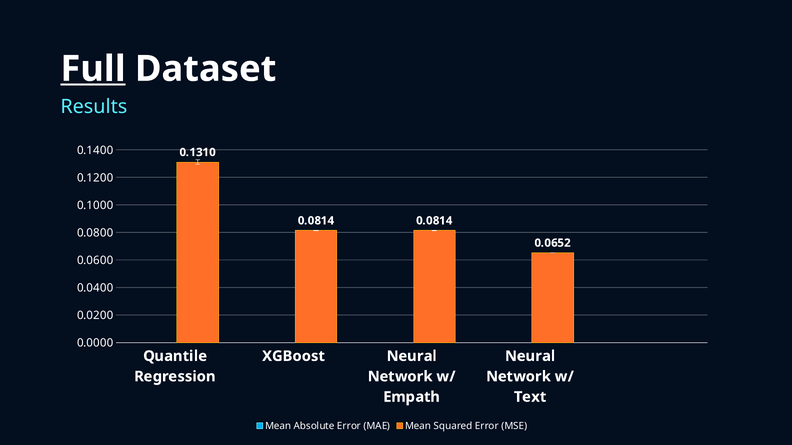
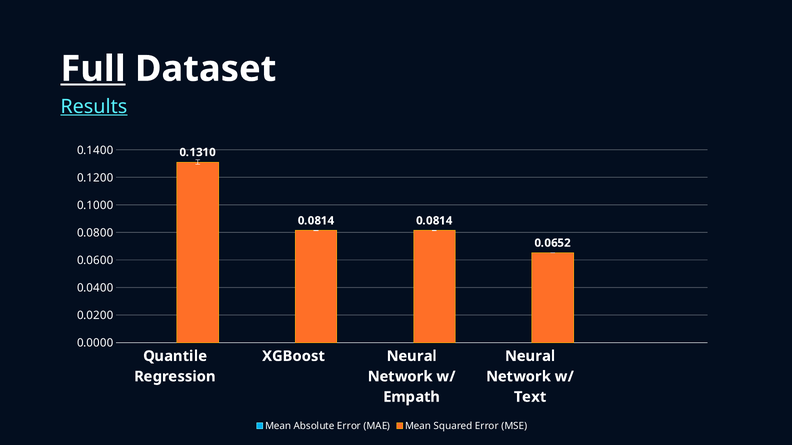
Results underline: none -> present
